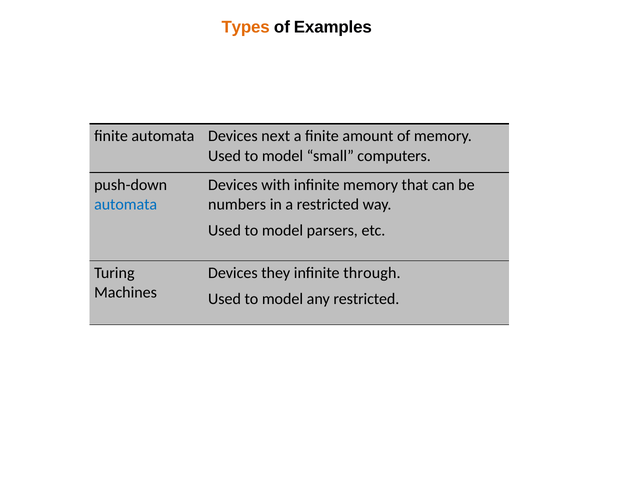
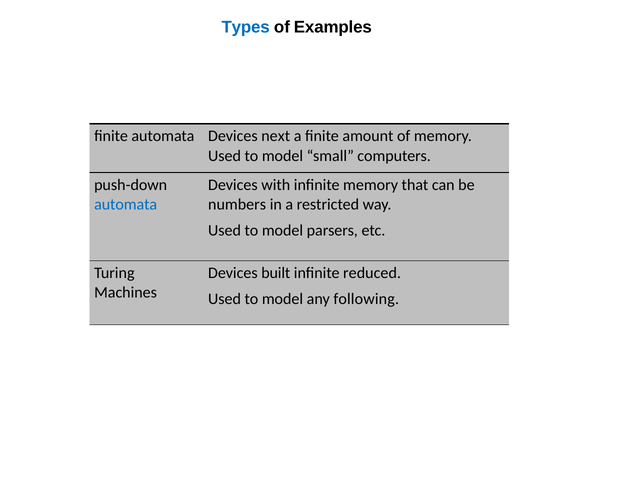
Types colour: orange -> blue
they: they -> built
through: through -> reduced
any restricted: restricted -> following
